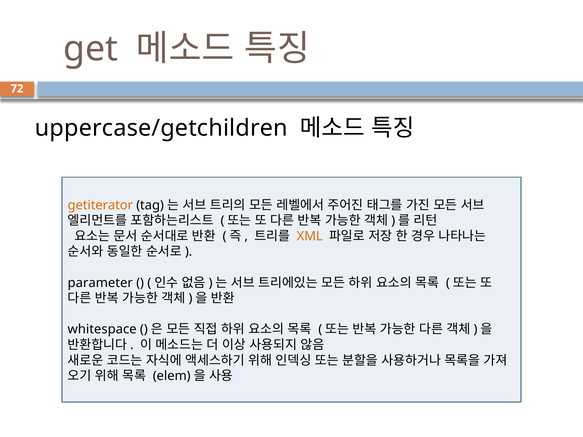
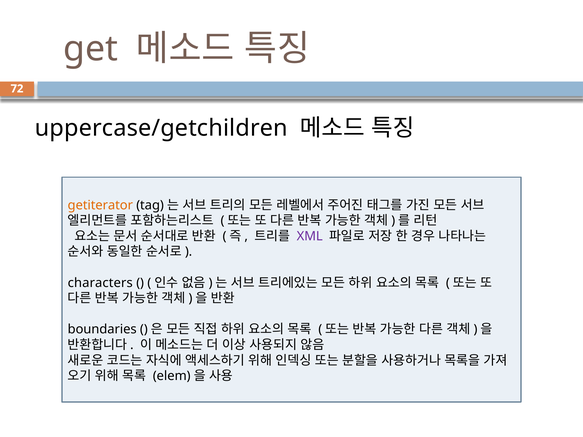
XML colour: orange -> purple
parameter: parameter -> characters
whitespace: whitespace -> boundaries
